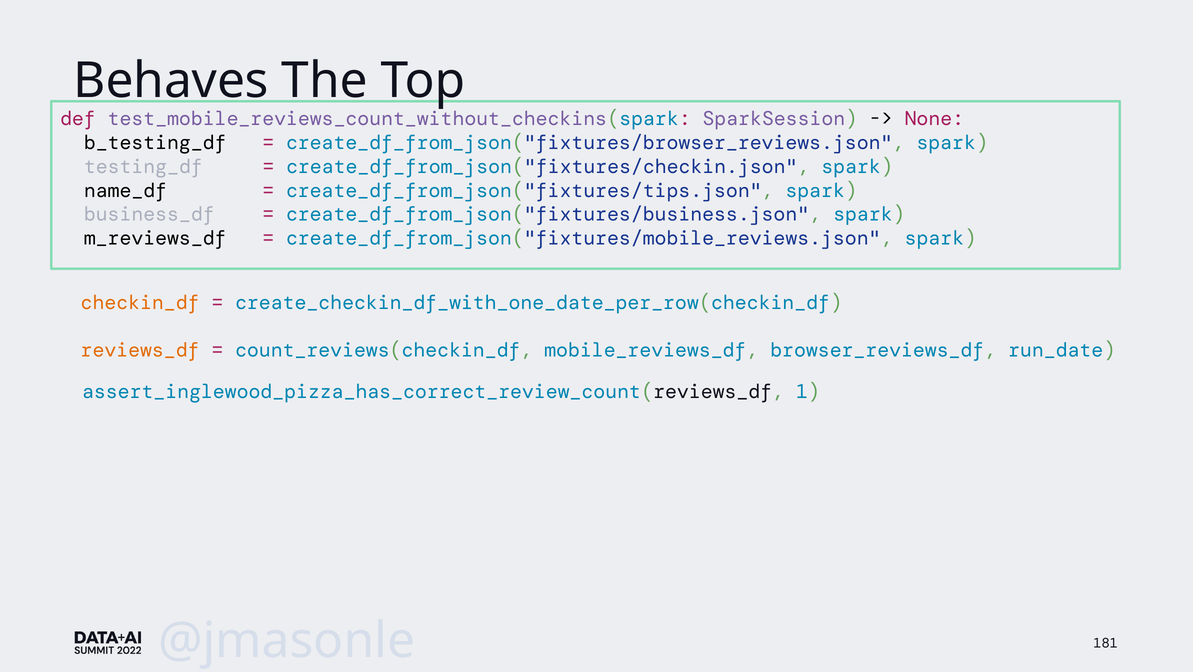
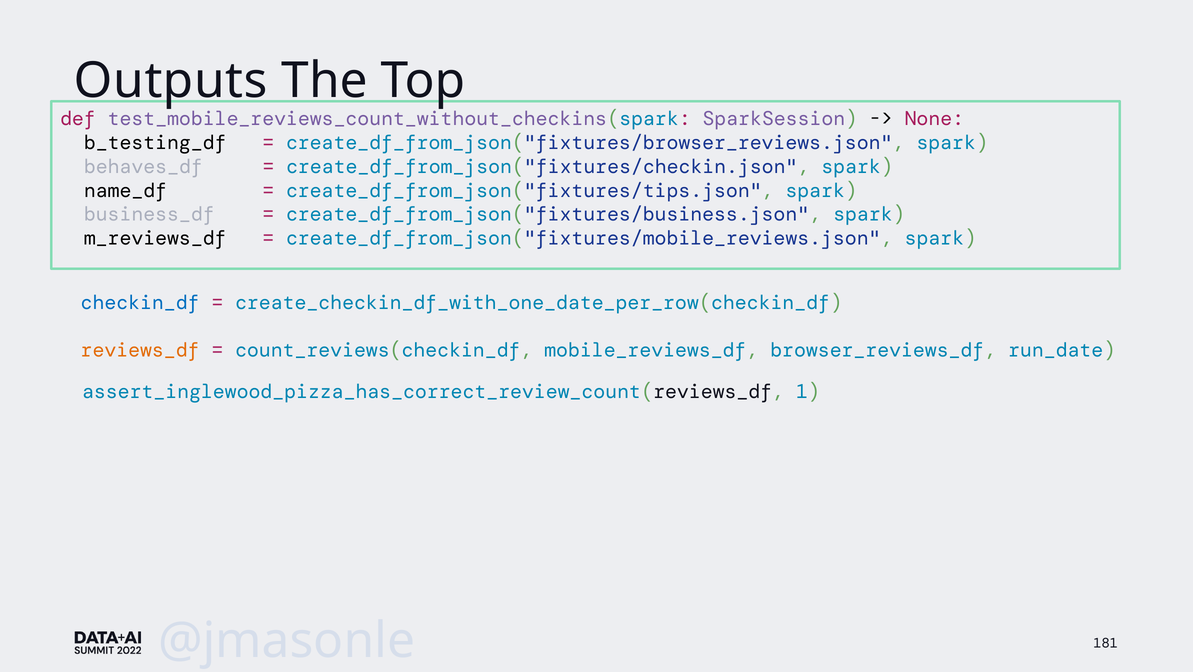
Behaves: Behaves -> Outputs
testing_df: testing_df -> behaves_df
checkin_df colour: orange -> blue
